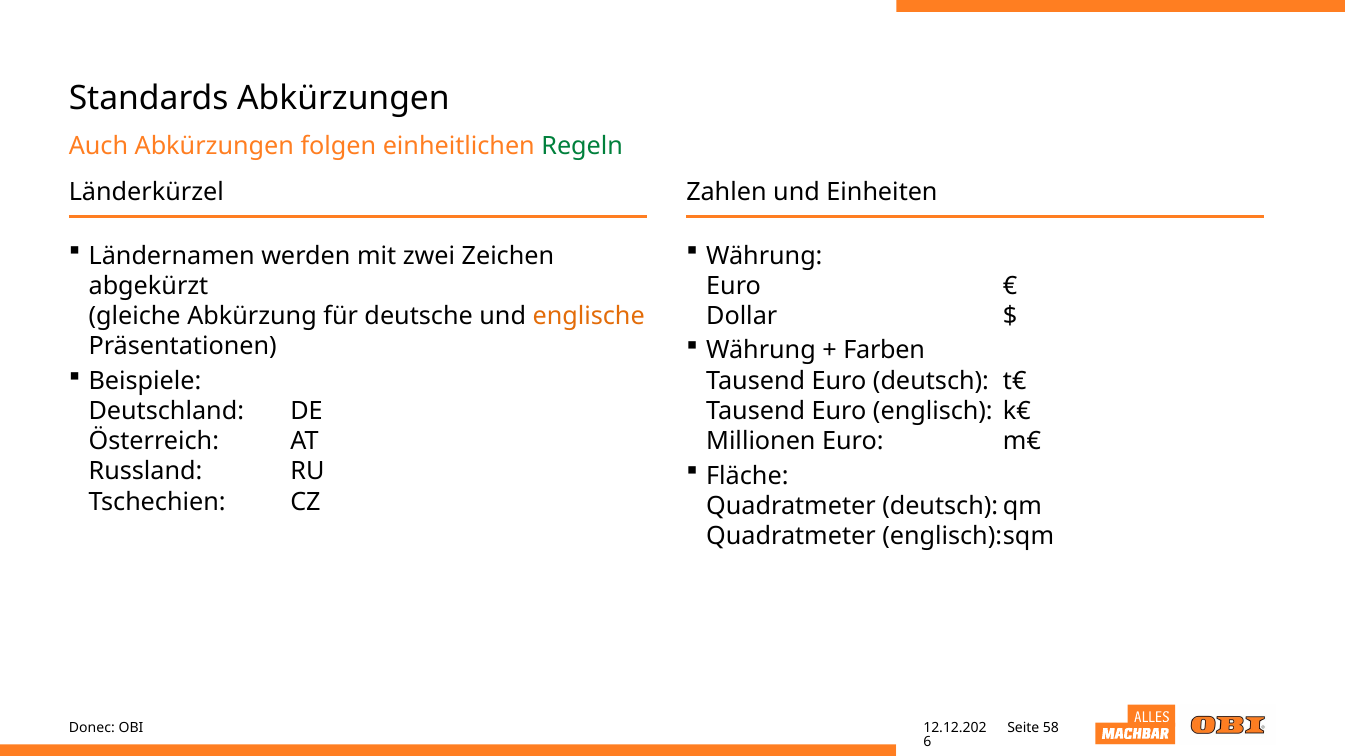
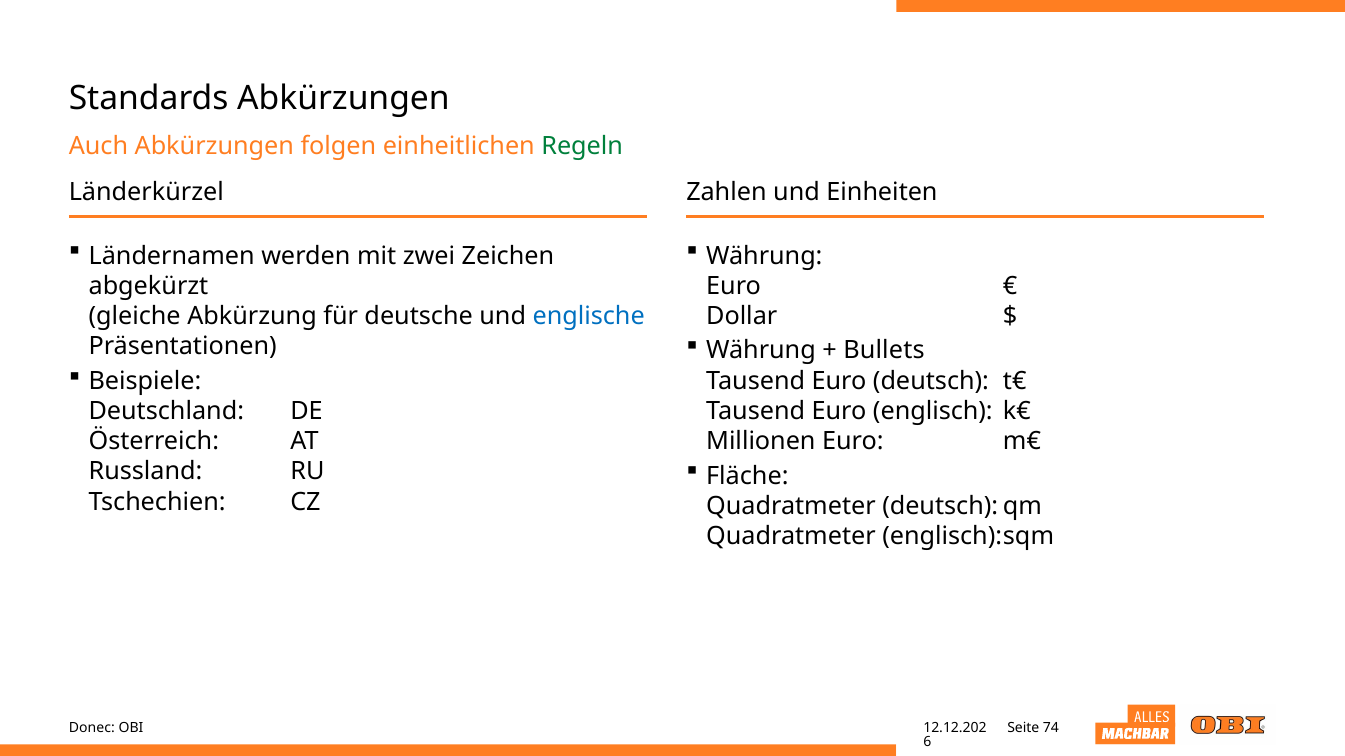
englische colour: orange -> blue
Farben: Farben -> Bullets
58: 58 -> 74
